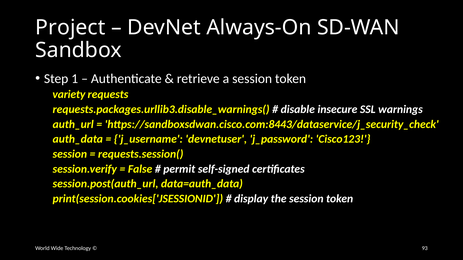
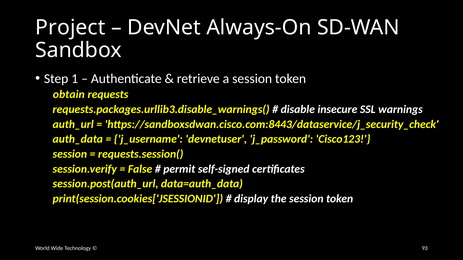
variety: variety -> obtain
